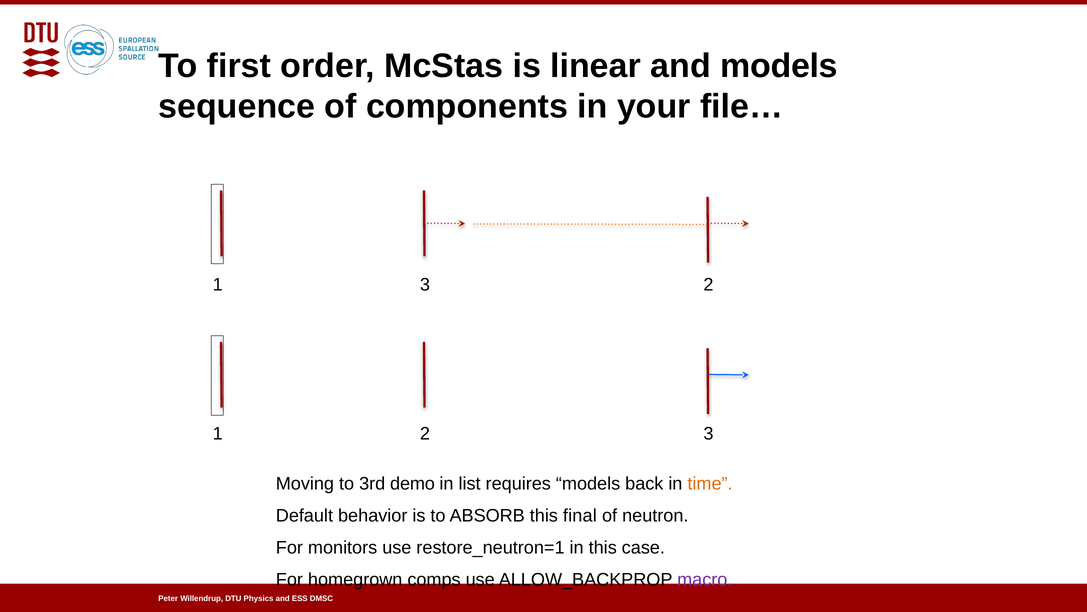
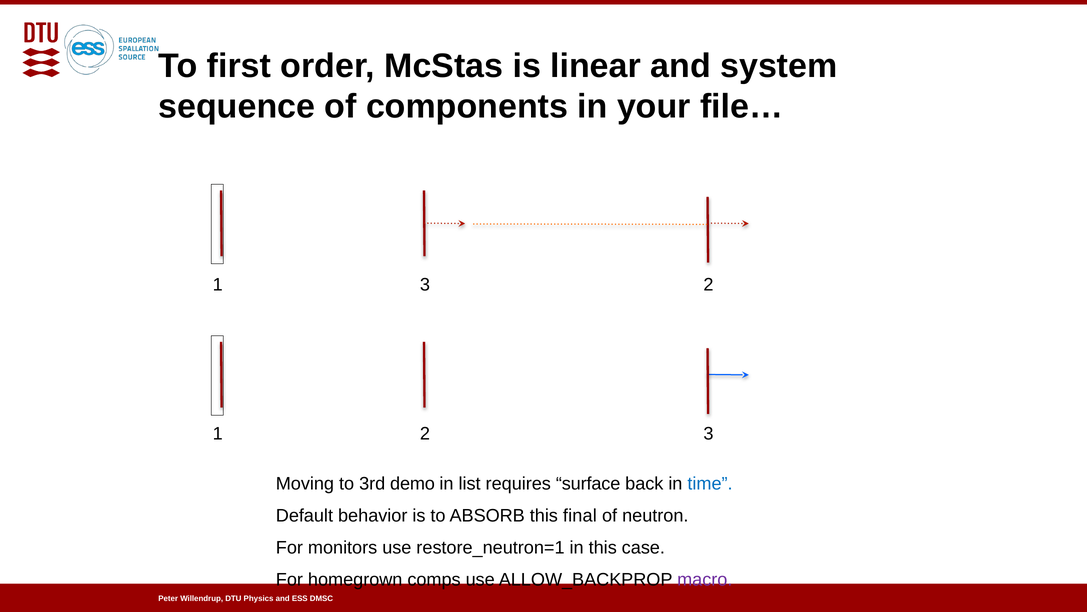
and models: models -> system
requires models: models -> surface
time colour: orange -> blue
